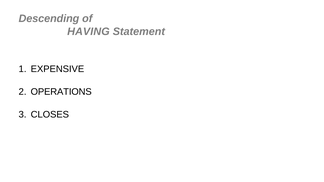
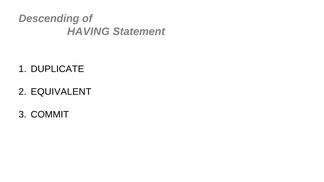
EXPENSIVE: EXPENSIVE -> DUPLICATE
OPERATIONS: OPERATIONS -> EQUIVALENT
CLOSES: CLOSES -> COMMIT
